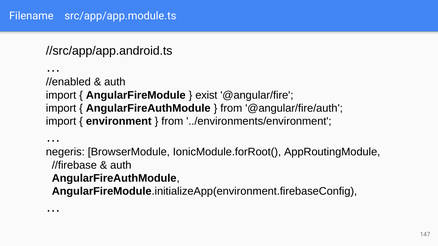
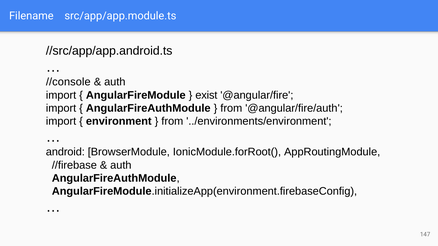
//enabled: //enabled -> //console
negeris: negeris -> android
